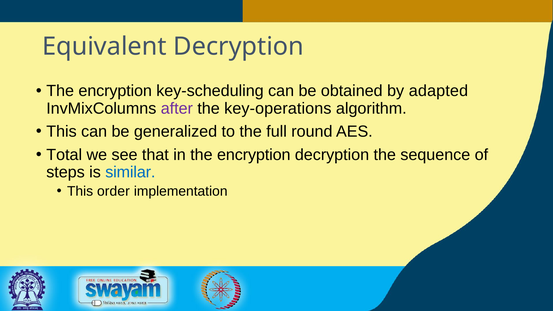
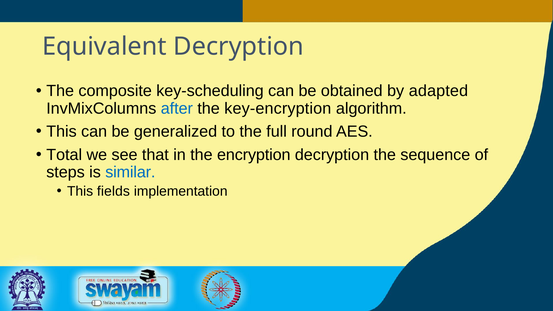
encryption at (115, 91): encryption -> composite
after colour: purple -> blue
key-operations: key-operations -> key-encryption
order: order -> fields
